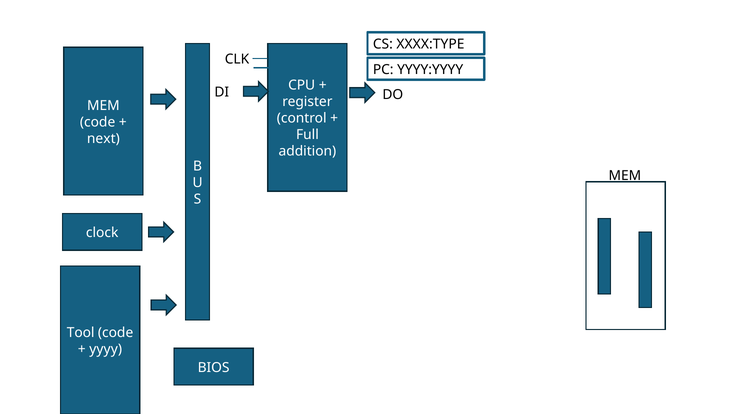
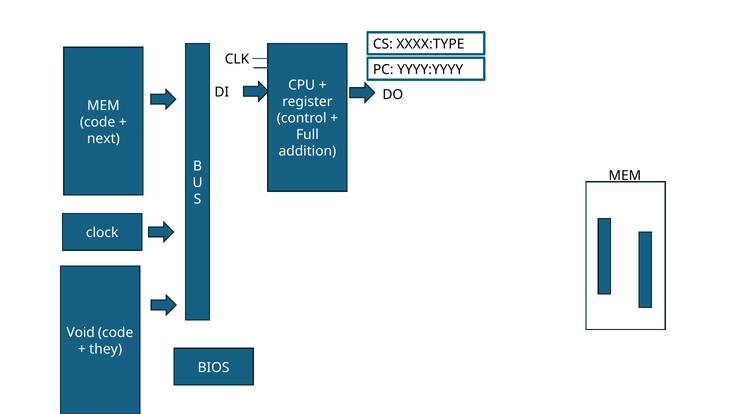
Tool: Tool -> Void
yyyy: yyyy -> they
